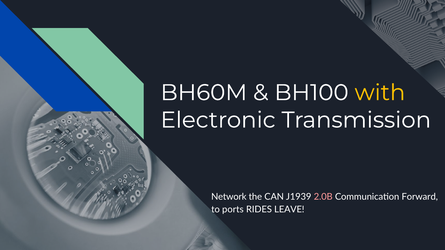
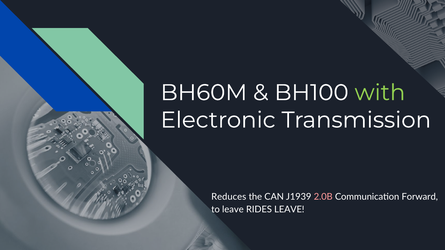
with colour: yellow -> light green
Network: Network -> Reduces
to ports: ports -> leave
